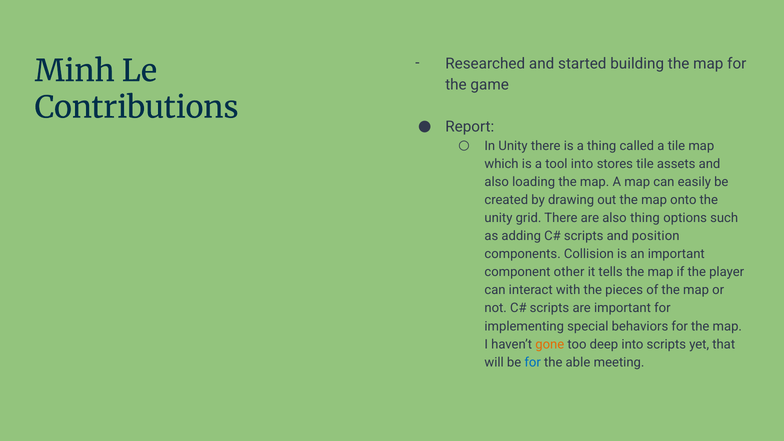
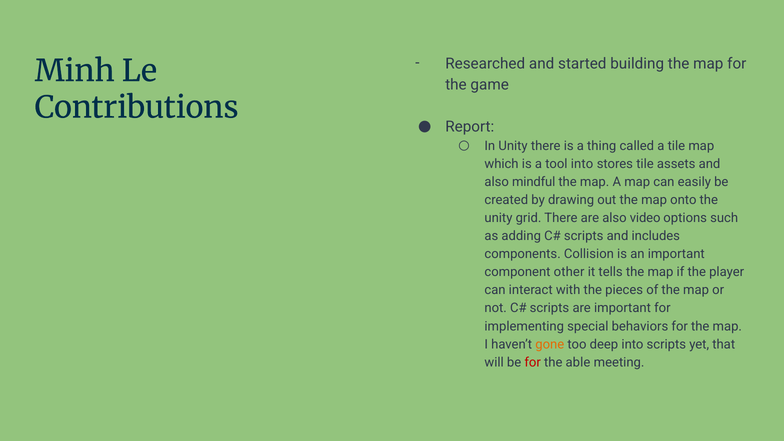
loading: loading -> mindful
also thing: thing -> video
position: position -> includes
for at (533, 362) colour: blue -> red
